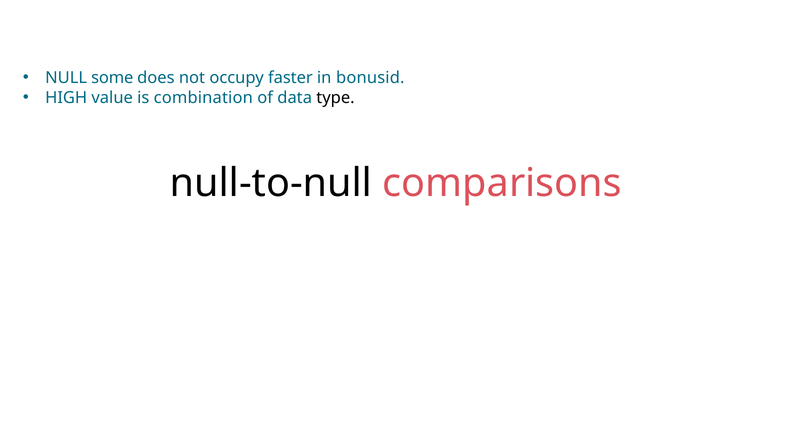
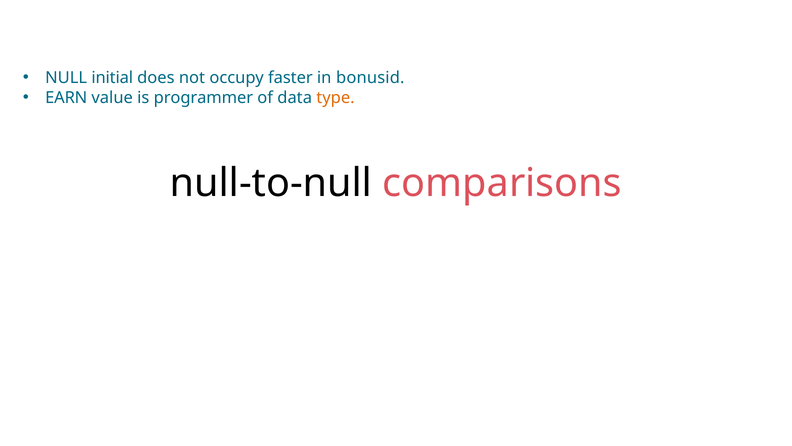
some: some -> initial
HIGH: HIGH -> EARN
combination: combination -> programmer
type colour: black -> orange
